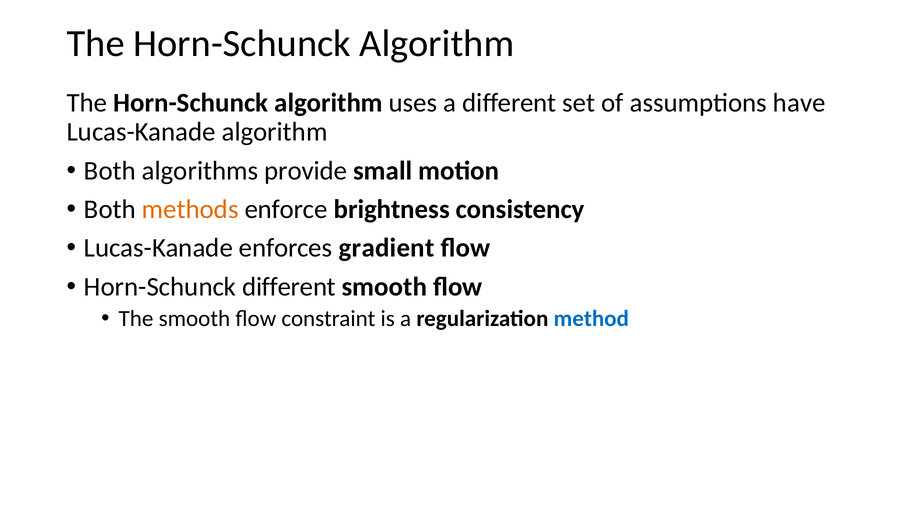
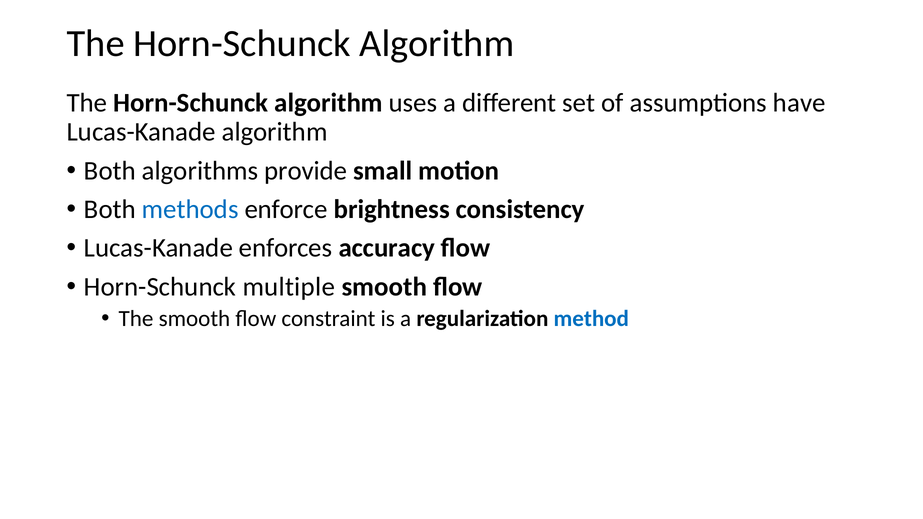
methods colour: orange -> blue
gradient: gradient -> accuracy
Horn-Schunck different: different -> multiple
